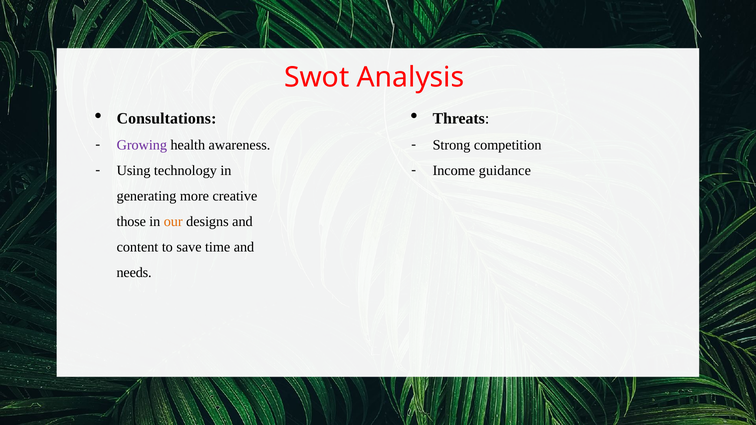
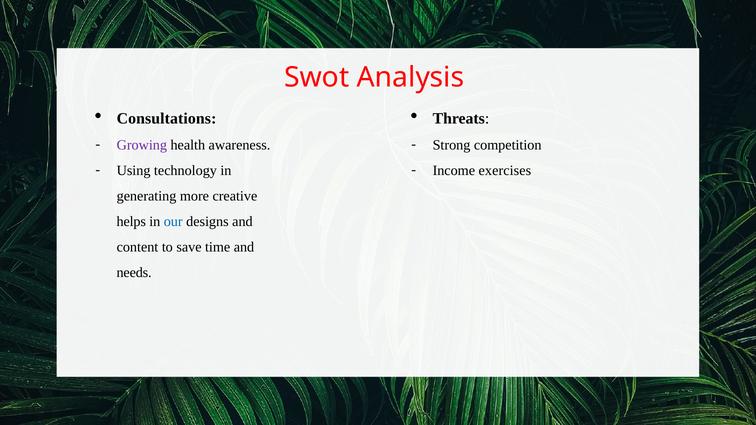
guidance: guidance -> exercises
those: those -> helps
our colour: orange -> blue
